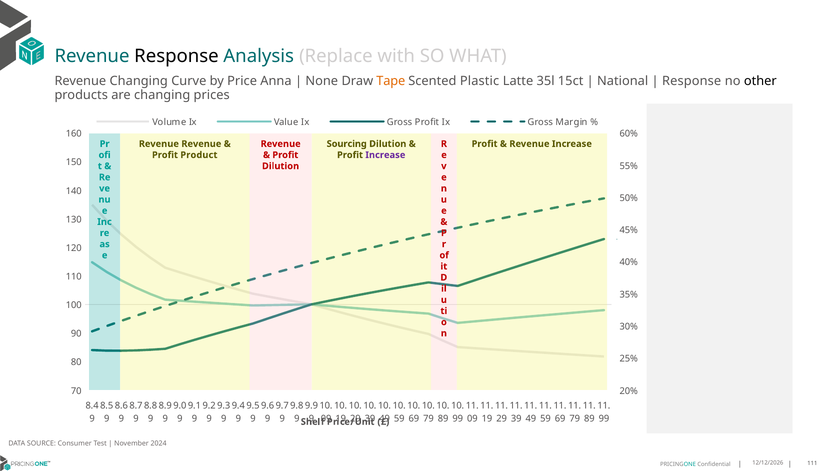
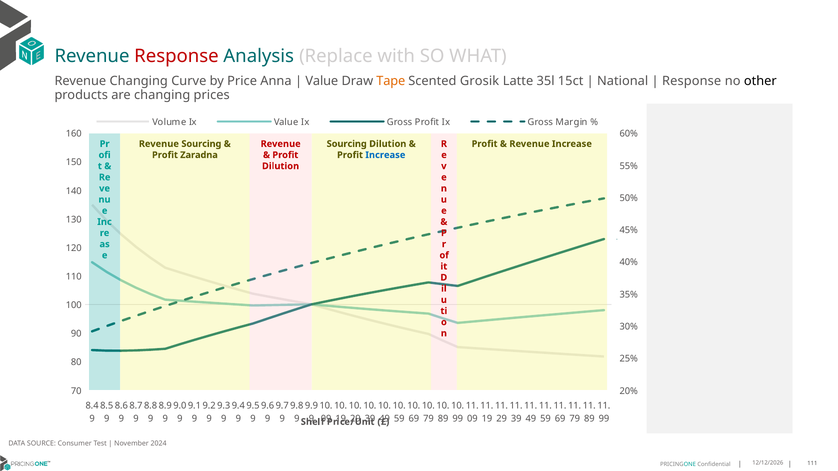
Response at (176, 56) colour: black -> red
None at (322, 81): None -> Value
Plastic: Plastic -> Grosik
Revenue Revenue: Revenue -> Sourcing
Product: Product -> Zaradna
Increase at (385, 155) colour: purple -> blue
